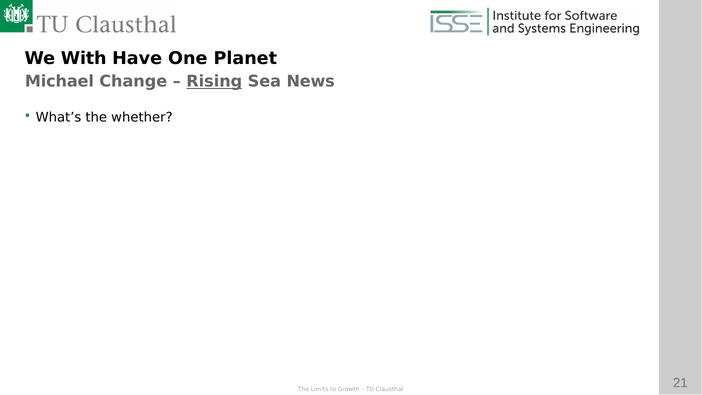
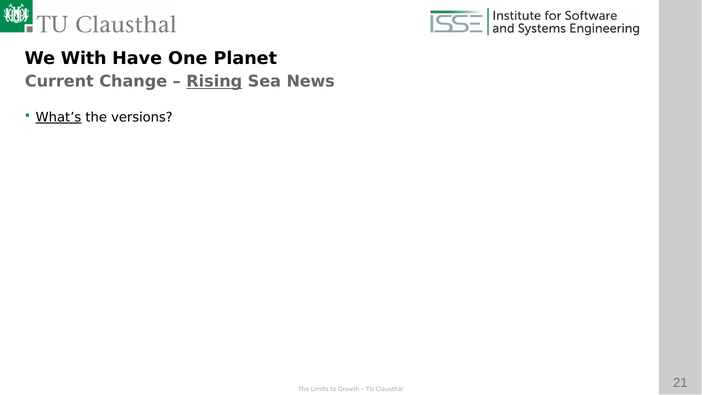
Michael: Michael -> Current
What’s underline: none -> present
whether: whether -> versions
